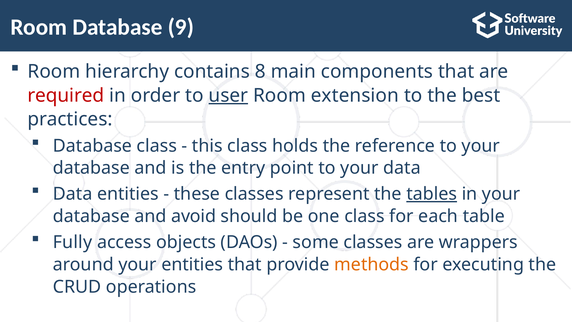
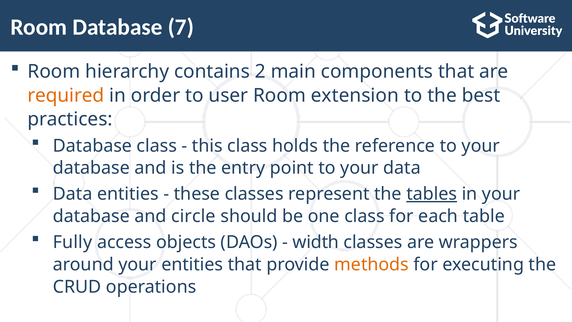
9: 9 -> 7
8: 8 -> 2
required colour: red -> orange
user underline: present -> none
avoid: avoid -> circle
some: some -> width
